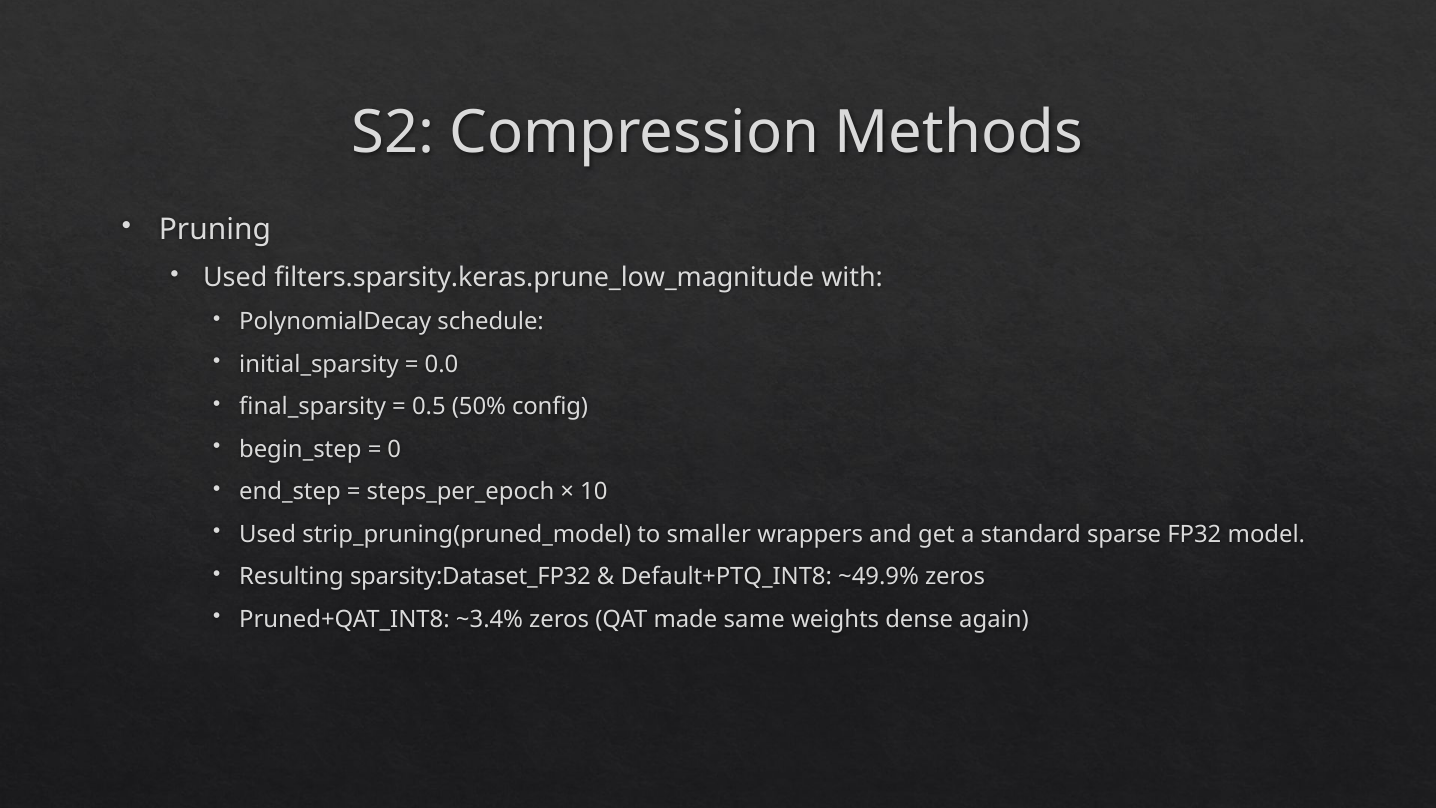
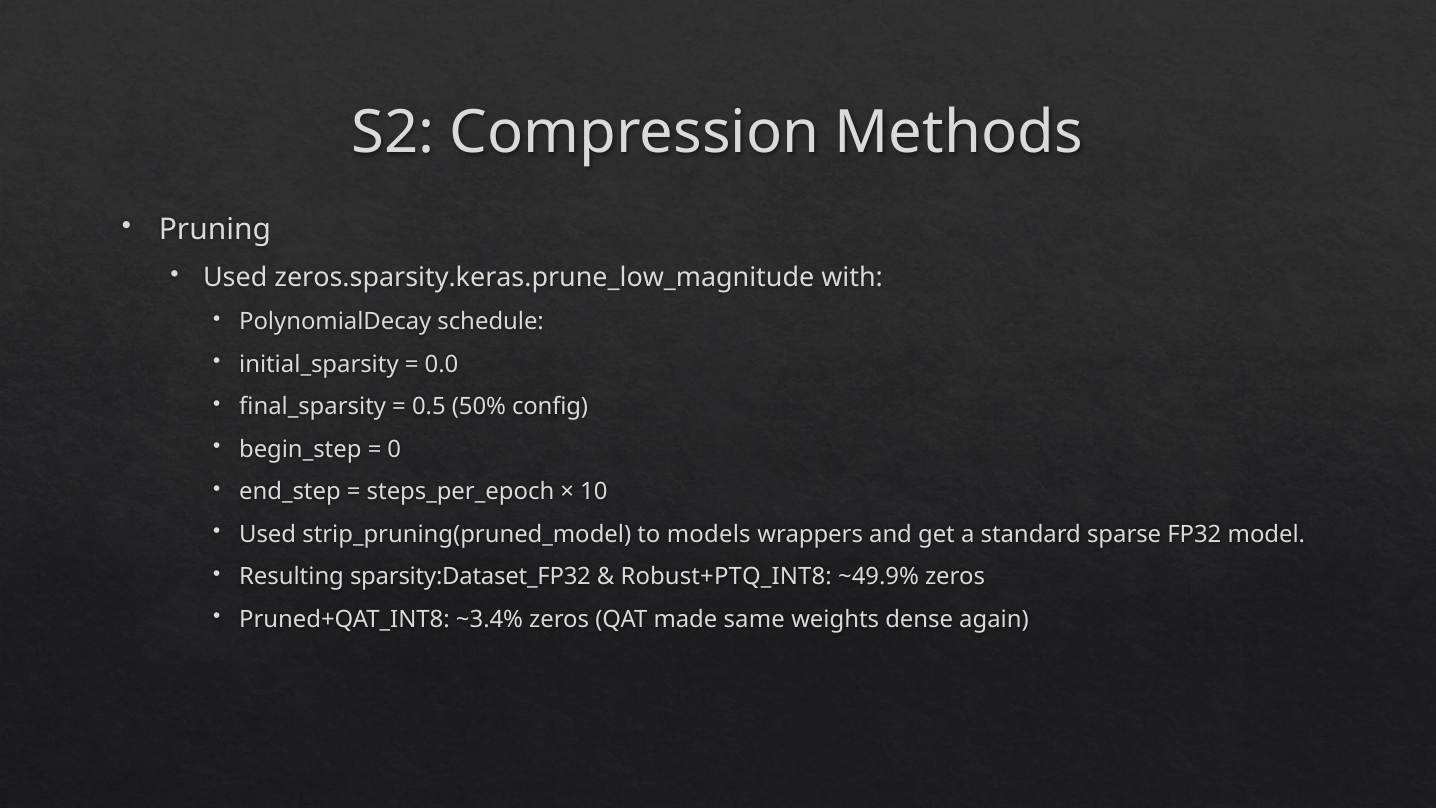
filters.sparsity.keras.prune_low_magnitude: filters.sparsity.keras.prune_low_magnitude -> zeros.sparsity.keras.prune_low_magnitude
smaller: smaller -> models
Default+PTQ_INT8: Default+PTQ_INT8 -> Robust+PTQ_INT8
